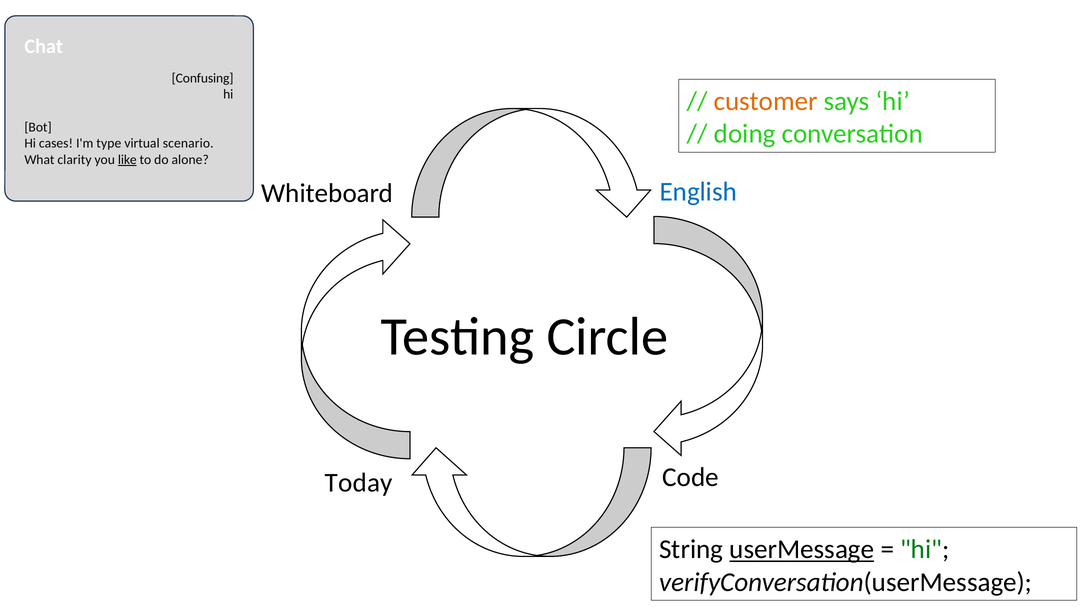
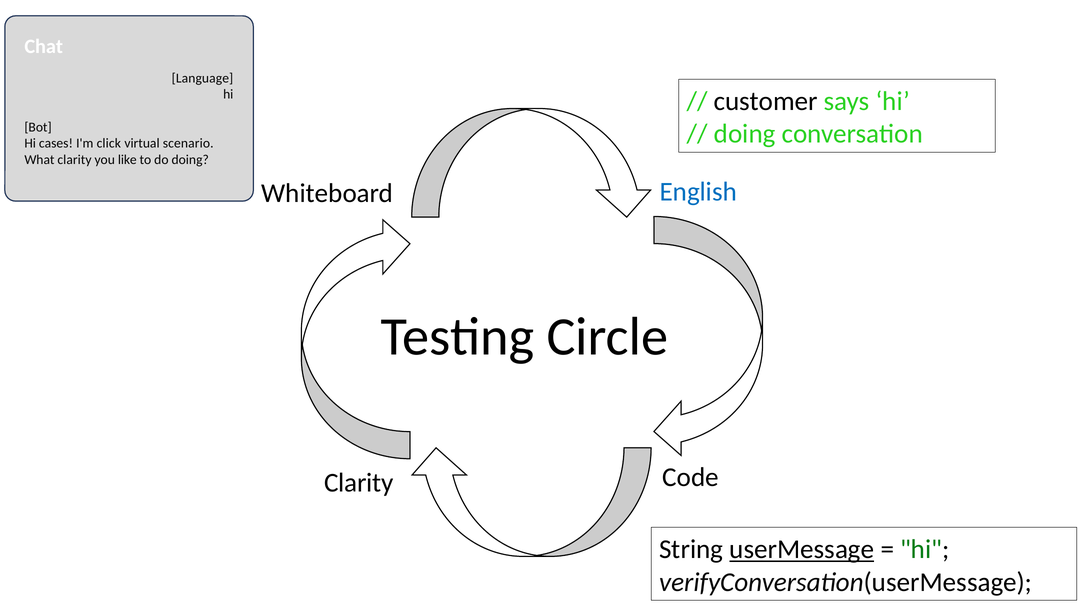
Confusing: Confusing -> Language
customer colour: orange -> black
type: type -> click
like underline: present -> none
do alone: alone -> doing
Today at (359, 483): Today -> Clarity
